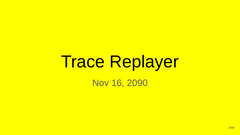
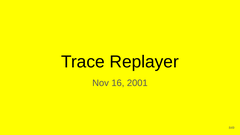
2090: 2090 -> 2001
